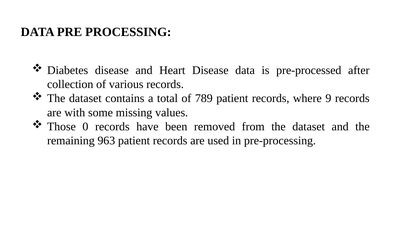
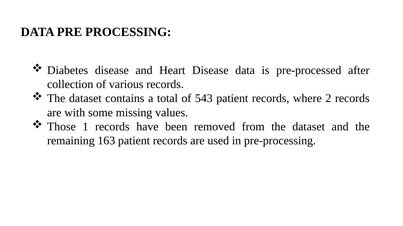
789: 789 -> 543
9: 9 -> 2
0: 0 -> 1
963: 963 -> 163
